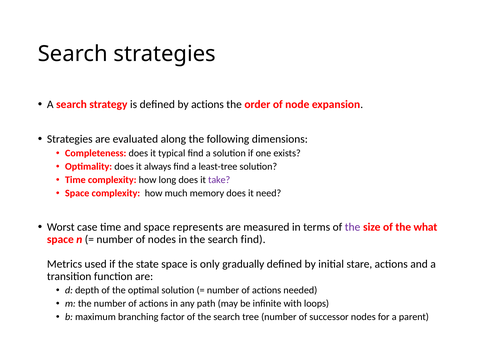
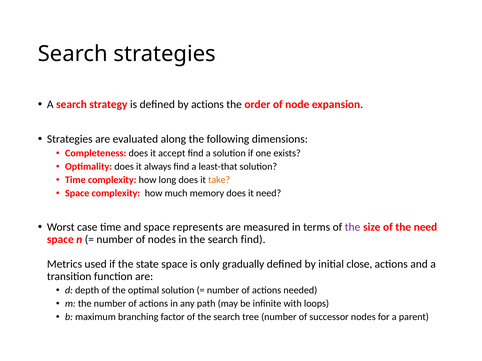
typical: typical -> accept
least-tree: least-tree -> least-that
take colour: purple -> orange
the what: what -> need
stare: stare -> close
